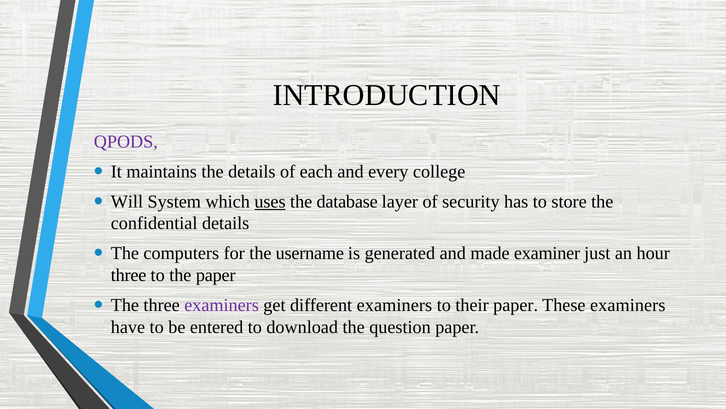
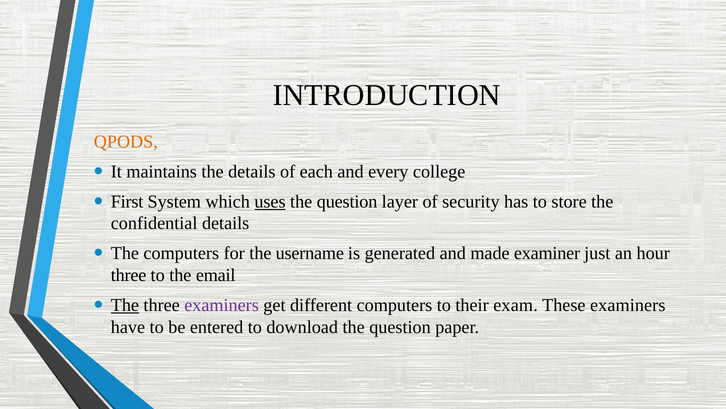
QPODS colour: purple -> orange
Will: Will -> First
database at (347, 201): database -> question
the paper: paper -> email
The at (125, 305) underline: none -> present
different examiners: examiners -> computers
their paper: paper -> exam
